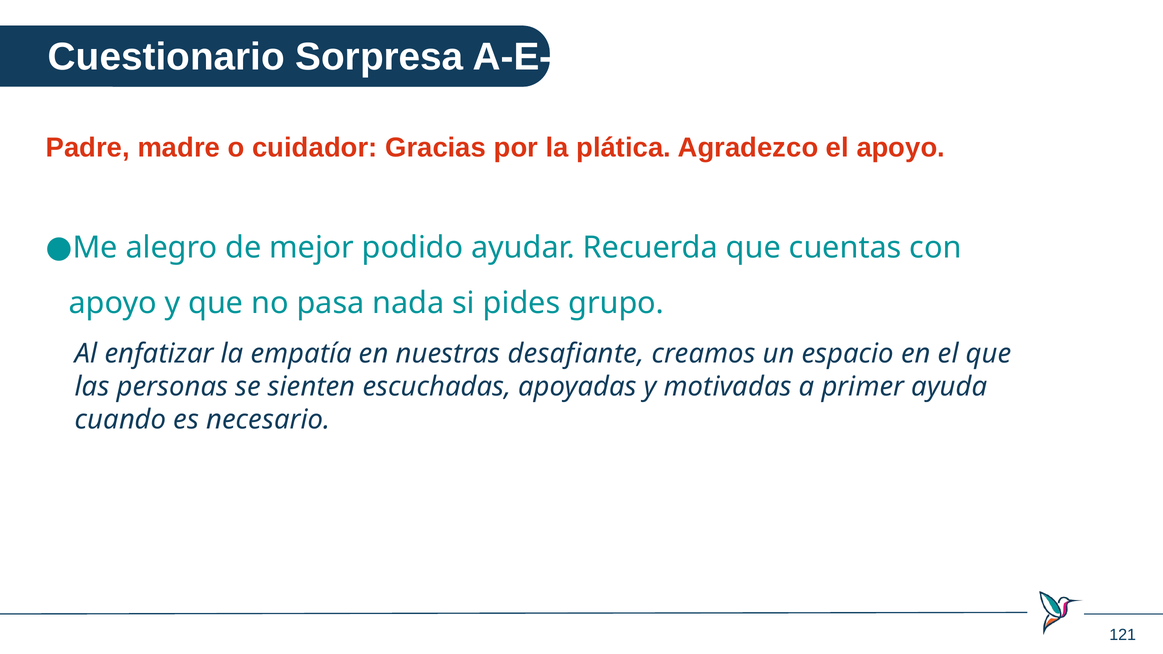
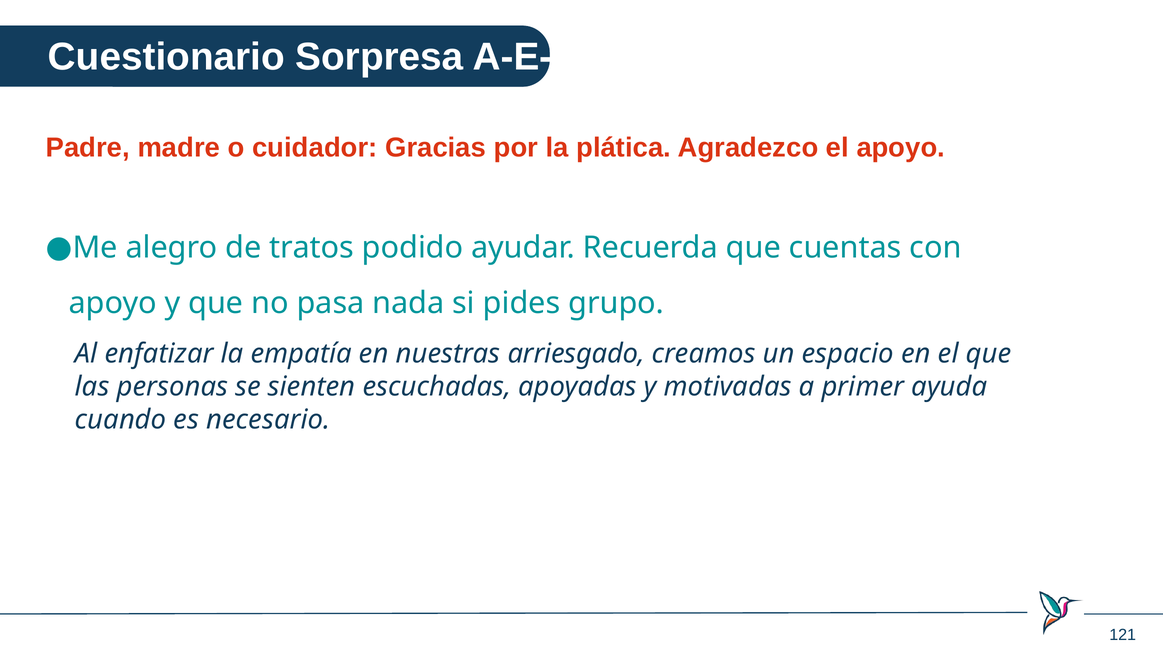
mejor: mejor -> tratos
desafiante: desafiante -> arriesgado
